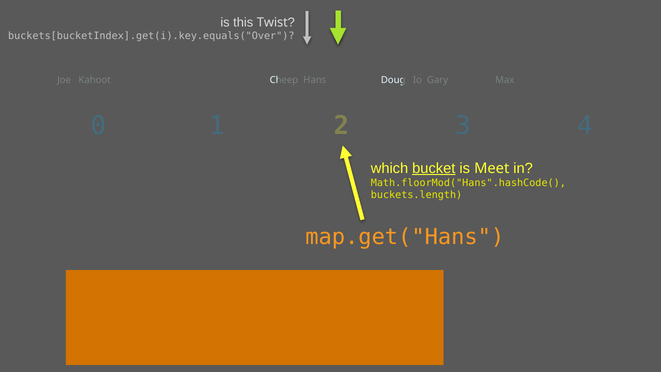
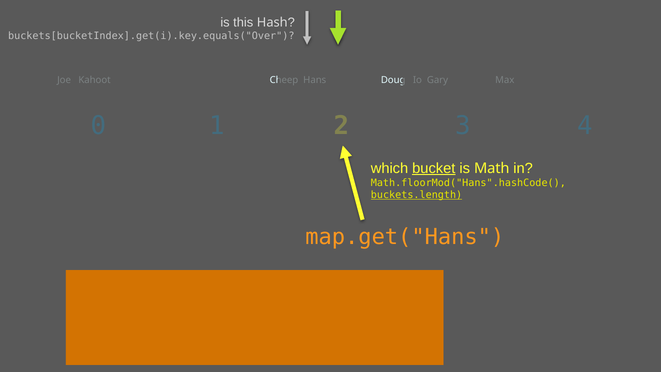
Twist: Twist -> Hash
Meet: Meet -> Math
buckets.length underline: none -> present
